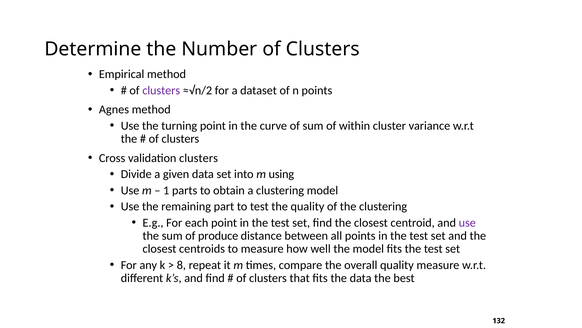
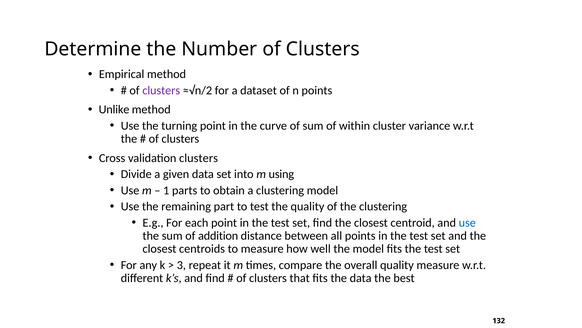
Agnes: Agnes -> Unlike
use at (467, 222) colour: purple -> blue
produce: produce -> addition
8: 8 -> 3
